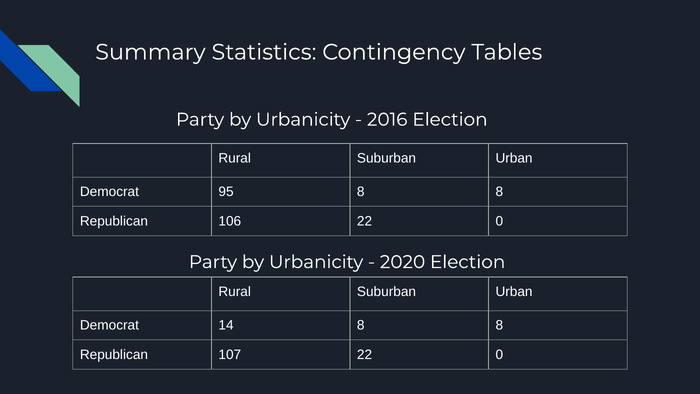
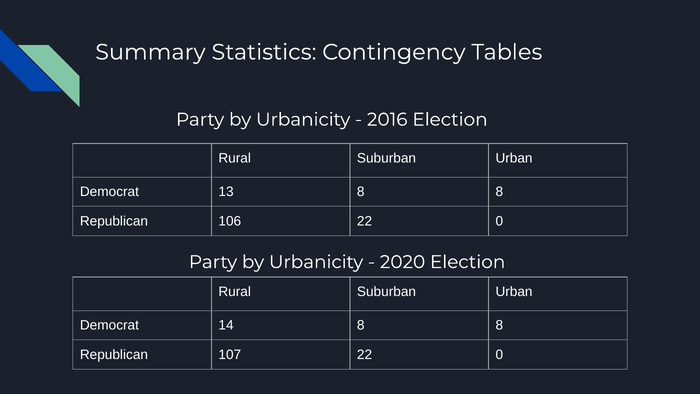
95: 95 -> 13
